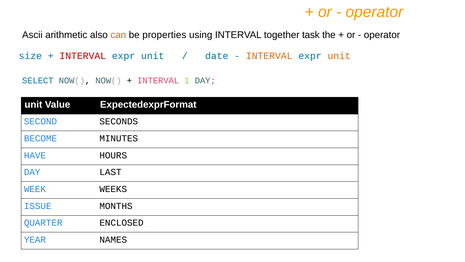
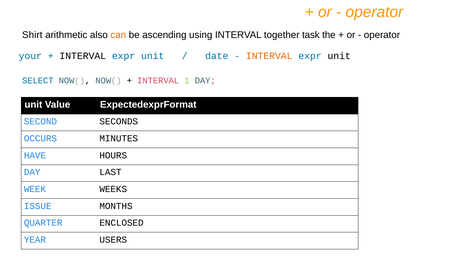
Ascii: Ascii -> Shirt
properties: properties -> ascending
size: size -> your
INTERVAL at (83, 56) colour: red -> black
unit at (339, 56) colour: orange -> black
BECOME: BECOME -> OCCURS
NAMES: NAMES -> USERS
